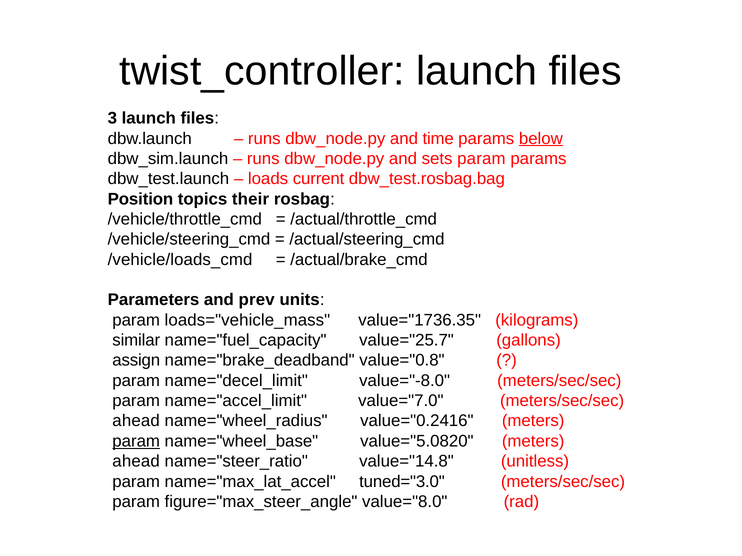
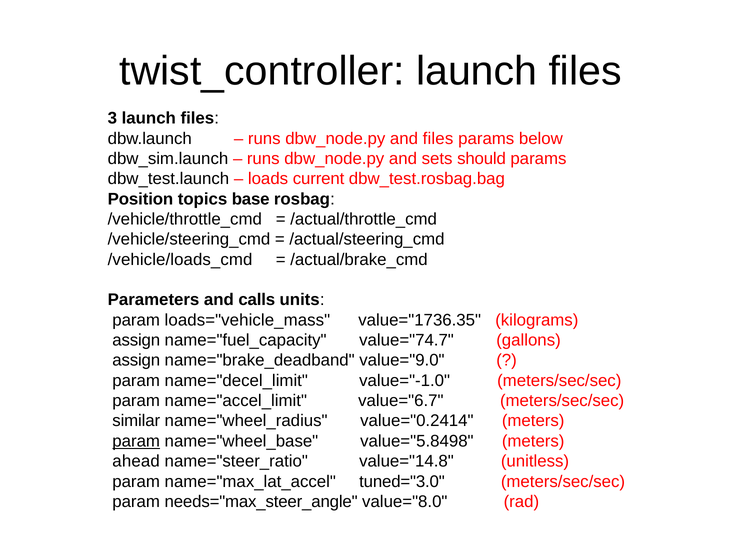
and time: time -> files
below underline: present -> none
sets param: param -> should
their: their -> base
prev: prev -> calls
similar at (136, 341): similar -> assign
value="25.7: value="25.7 -> value="74.7
value="0.8: value="0.8 -> value="9.0
value="-8.0: value="-8.0 -> value="-1.0
value="7.0: value="7.0 -> value="6.7
ahead at (136, 421): ahead -> similar
value="0.2416: value="0.2416 -> value="0.2414
value="5.0820: value="5.0820 -> value="5.8498
figure="max_steer_angle: figure="max_steer_angle -> needs="max_steer_angle
